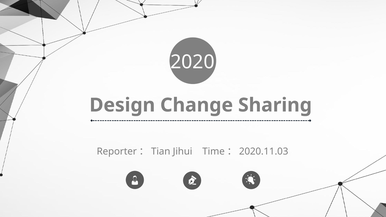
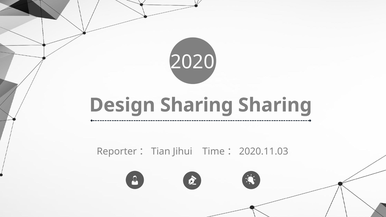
Design Change: Change -> Sharing
